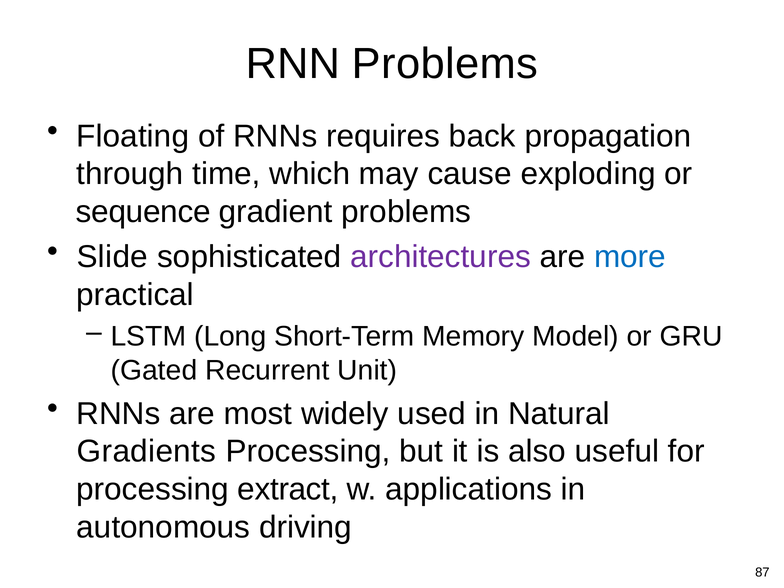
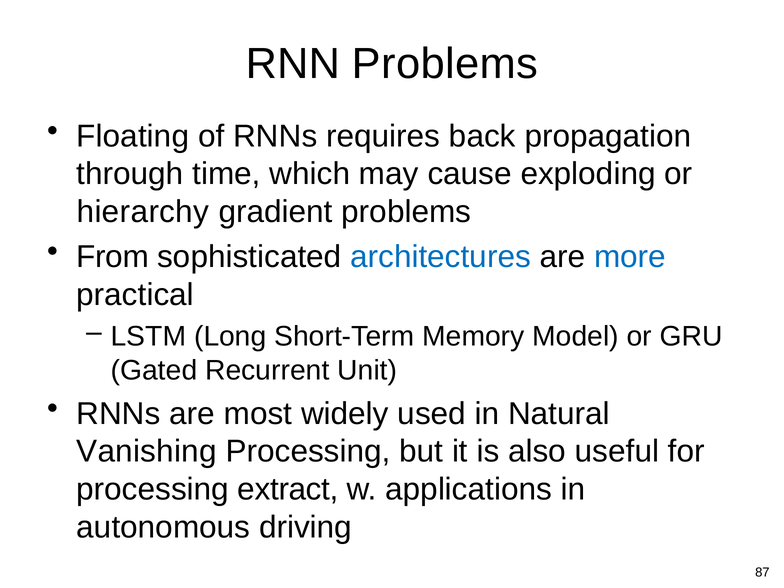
sequence: sequence -> hierarchy
Slide: Slide -> From
architectures colour: purple -> blue
Gradients: Gradients -> Vanishing
